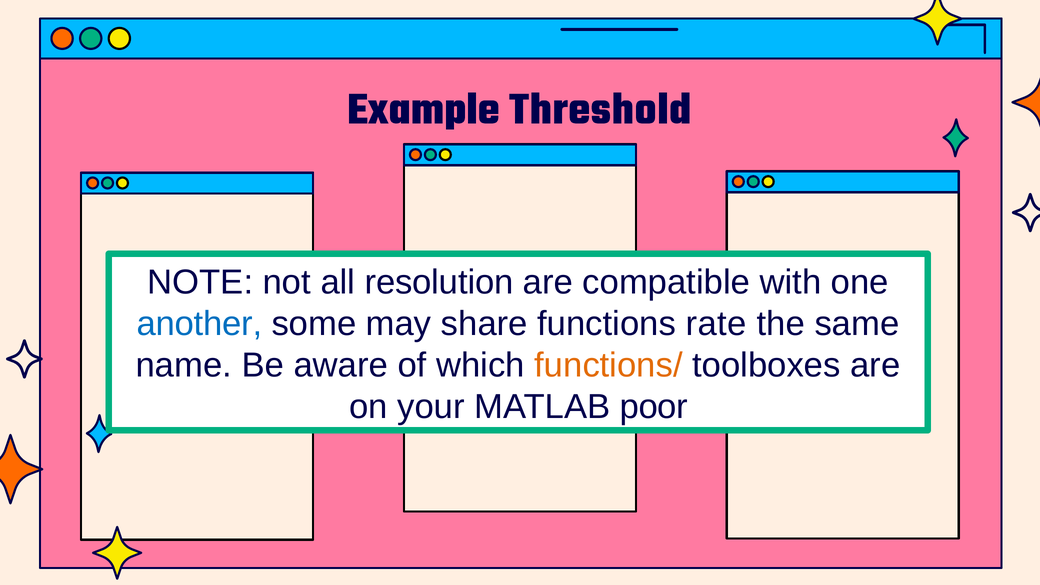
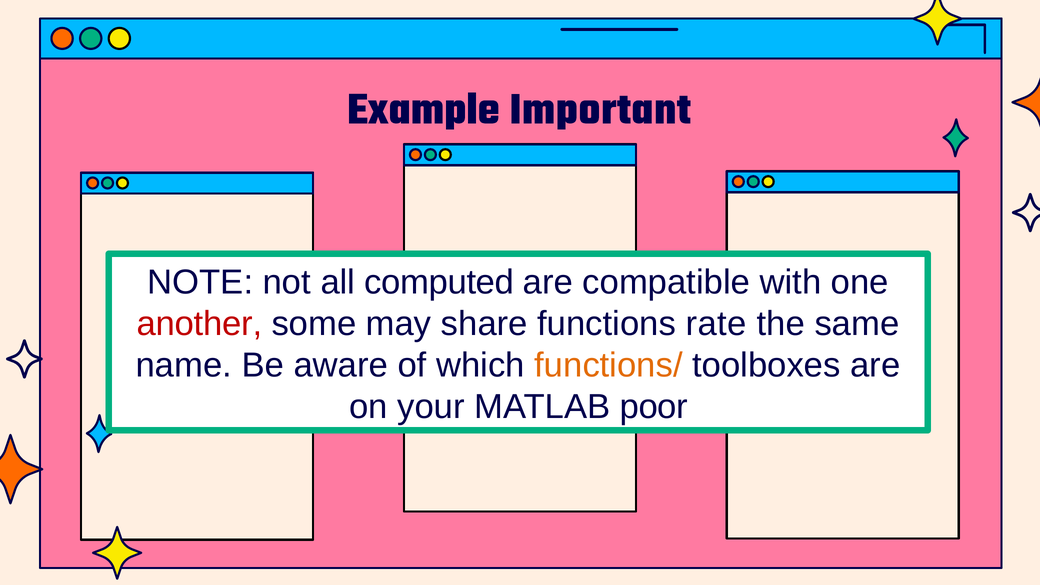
Threshold: Threshold -> Important
resolution: resolution -> computed
another colour: blue -> red
